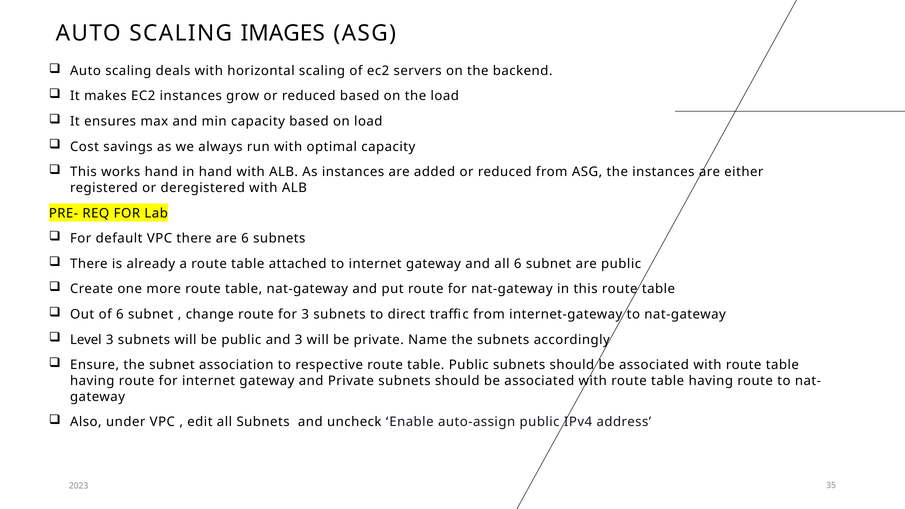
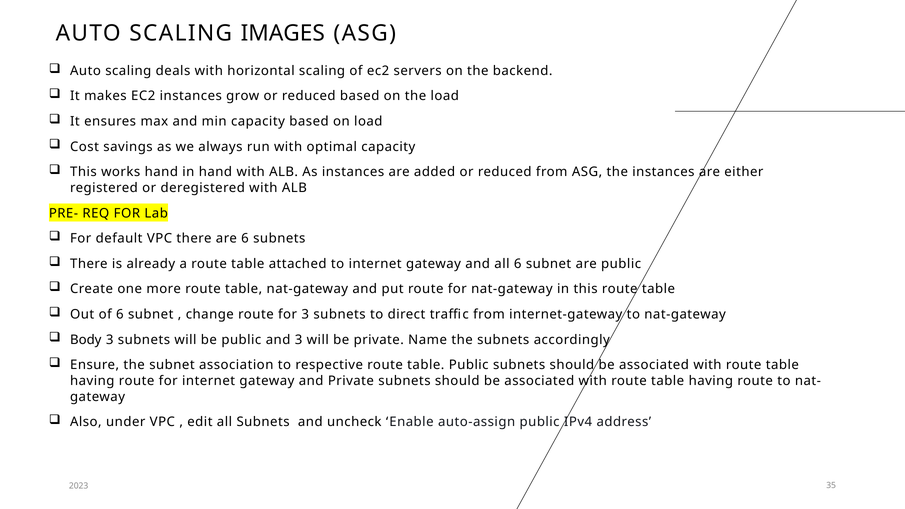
Level: Level -> Body
